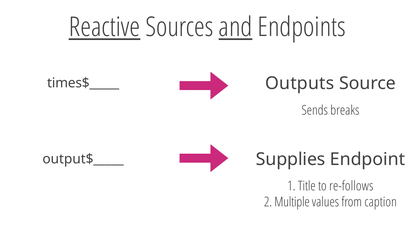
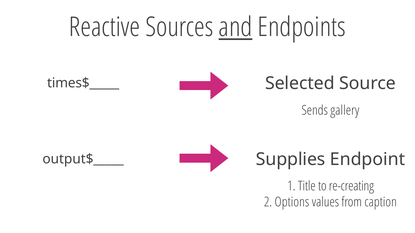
Reactive underline: present -> none
Outputs: Outputs -> Selected
breaks: breaks -> gallery
re-follows: re-follows -> re-creating
Multiple: Multiple -> Options
